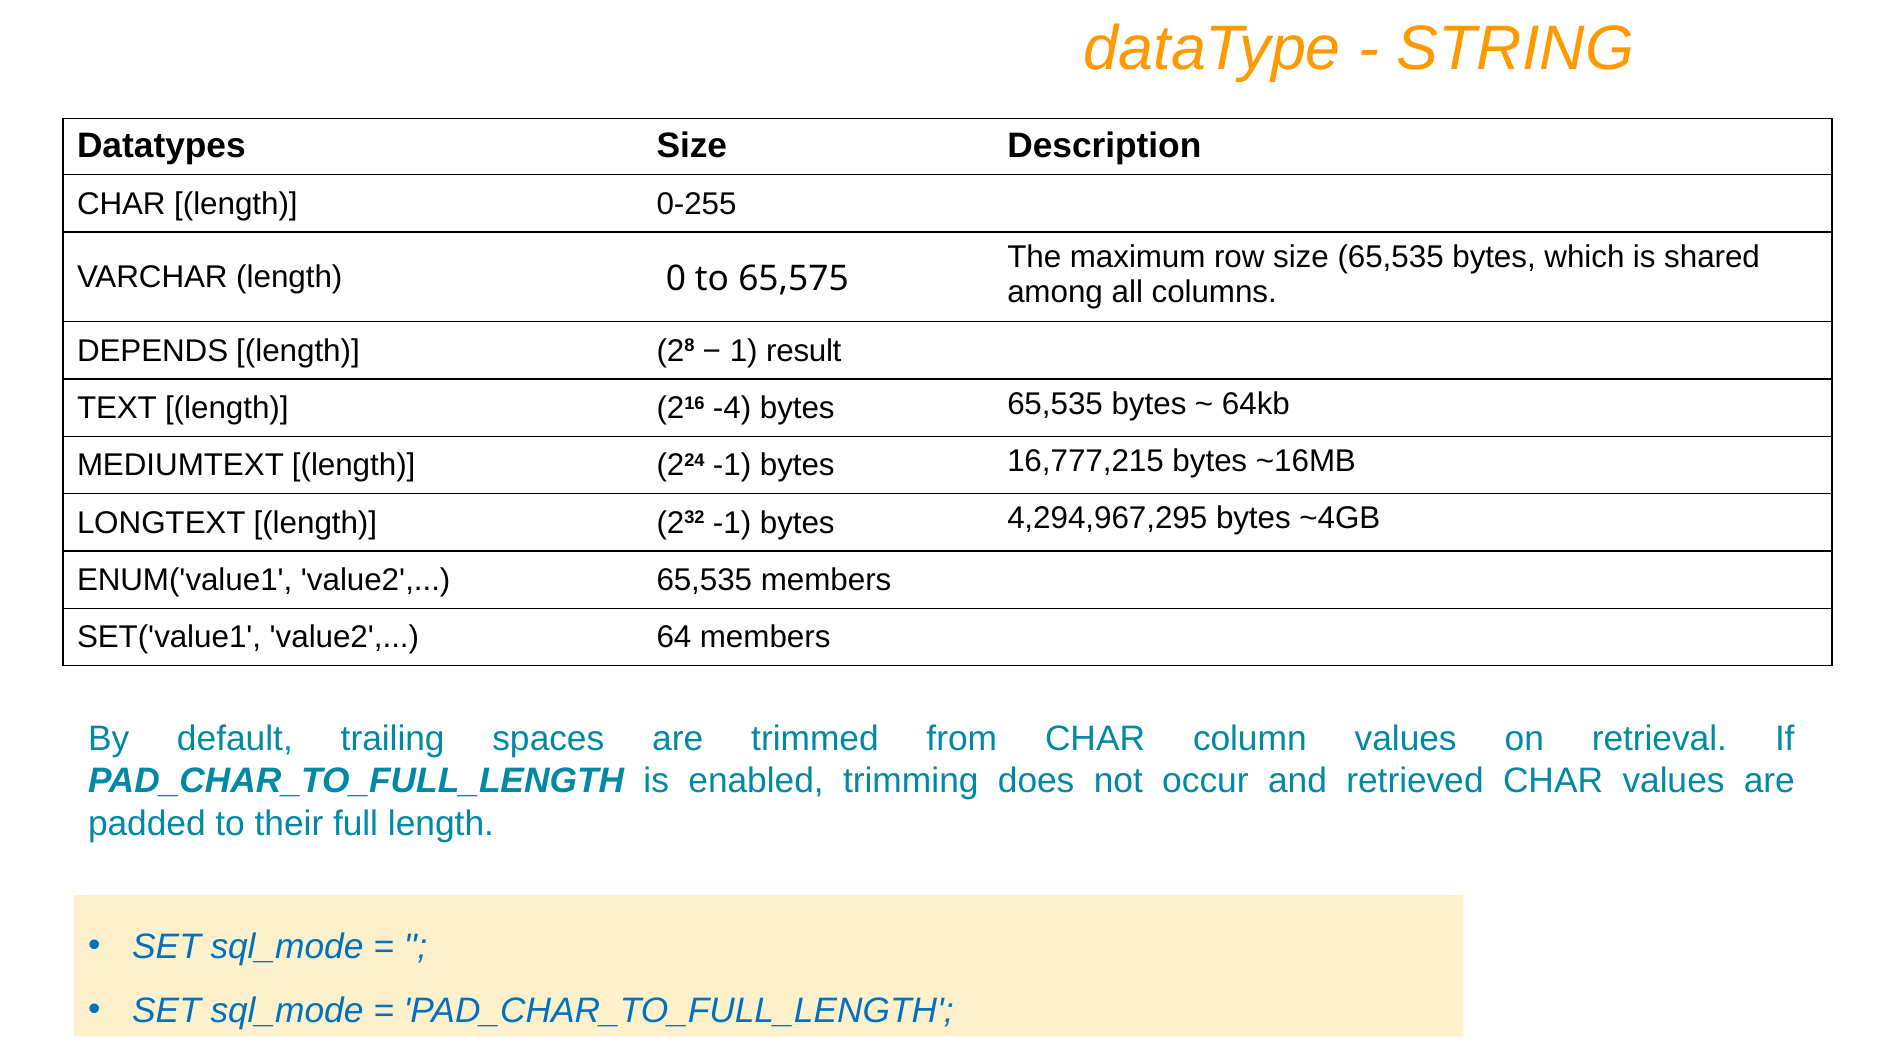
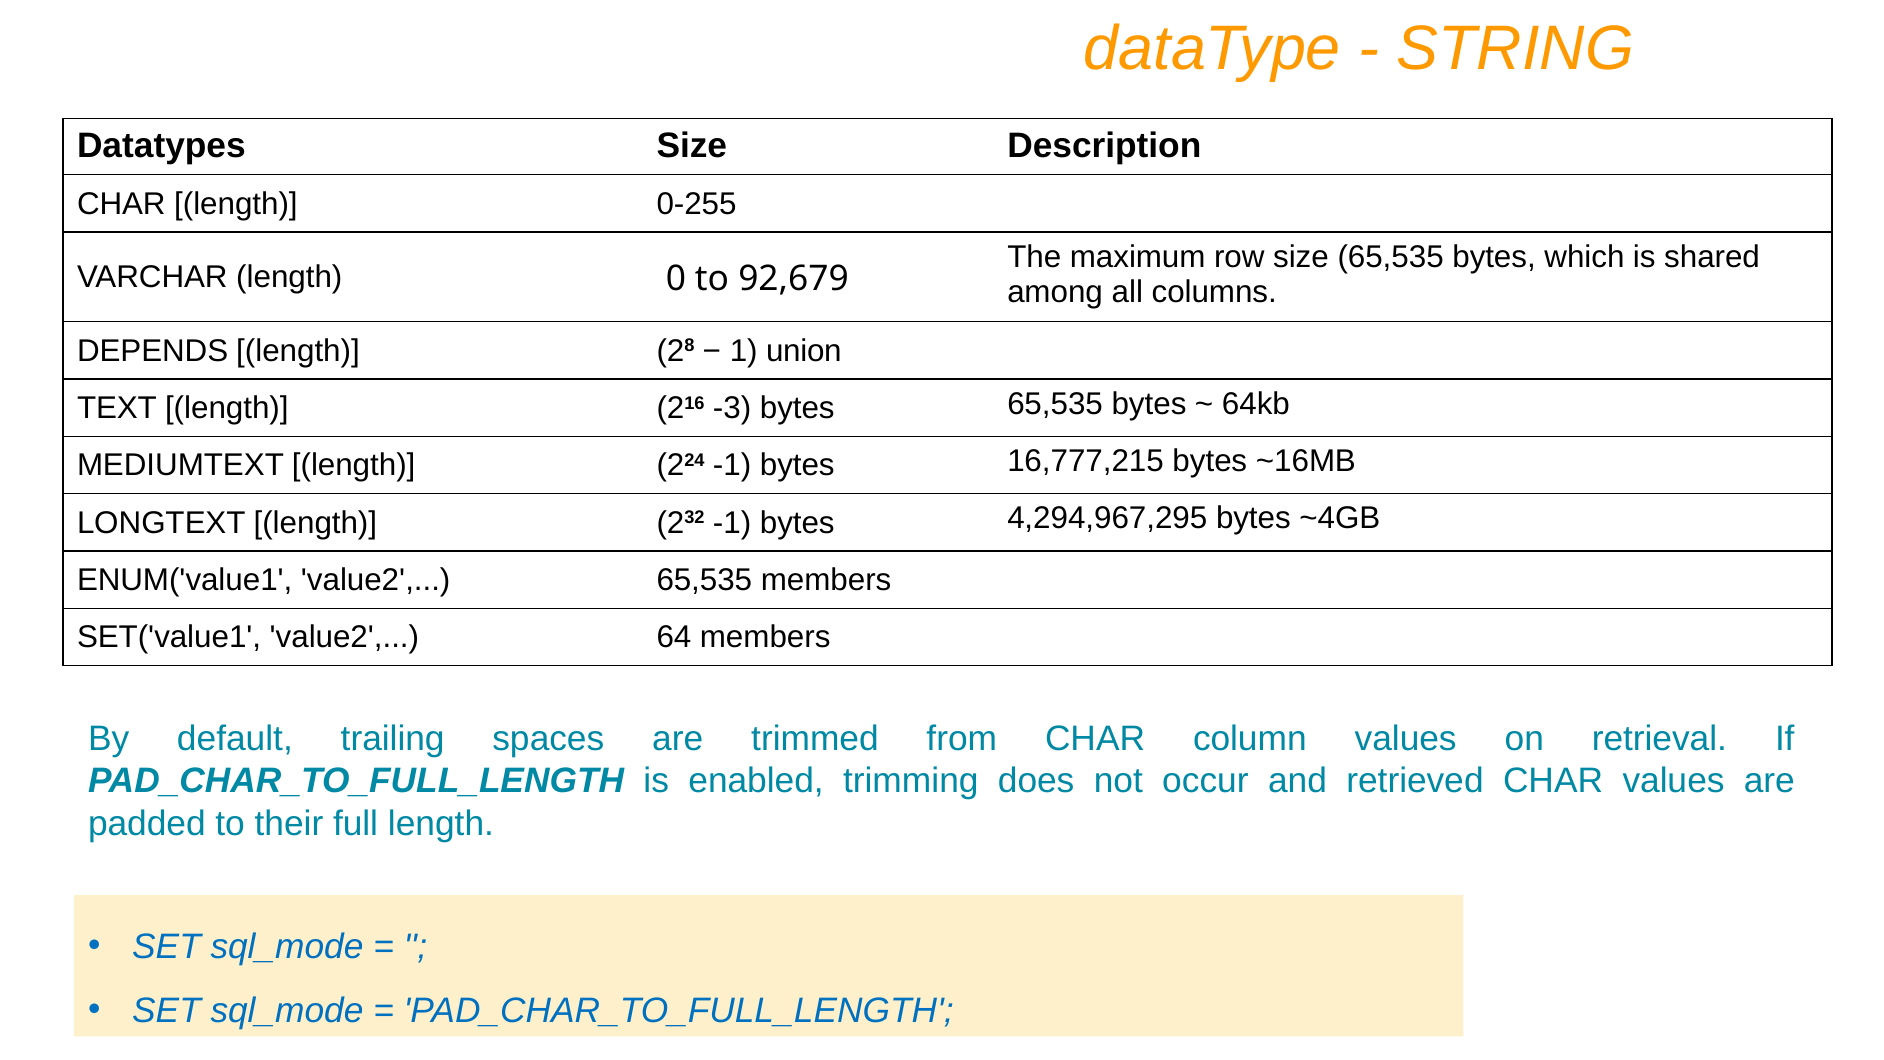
65,575: 65,575 -> 92,679
result: result -> union
-4: -4 -> -3
